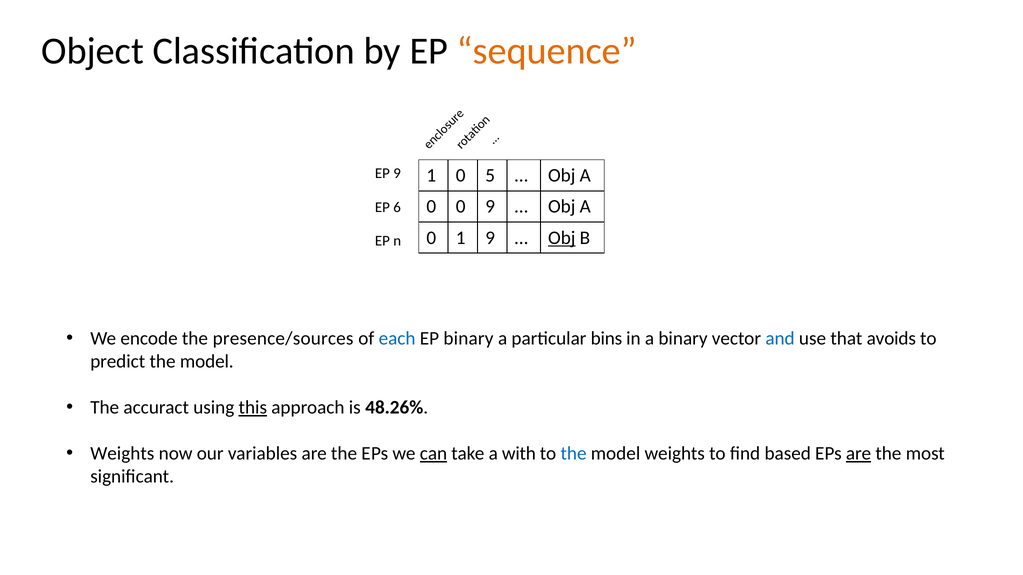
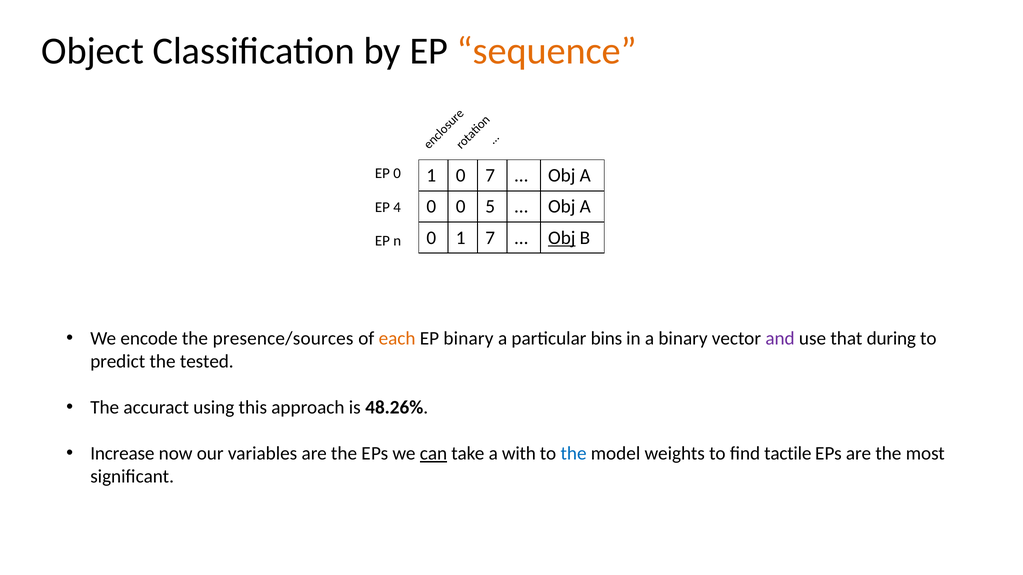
EP 9: 9 -> 0
0 5: 5 -> 7
0 9: 9 -> 5
6: 6 -> 4
1 9: 9 -> 7
each colour: blue -> orange
and colour: blue -> purple
avoids: avoids -> during
predict the model: model -> tested
this underline: present -> none
Weights at (122, 454): Weights -> Increase
based: based -> tactile
are at (859, 454) underline: present -> none
